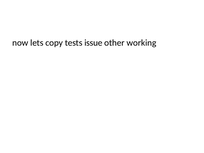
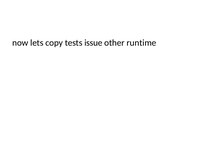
working: working -> runtime
